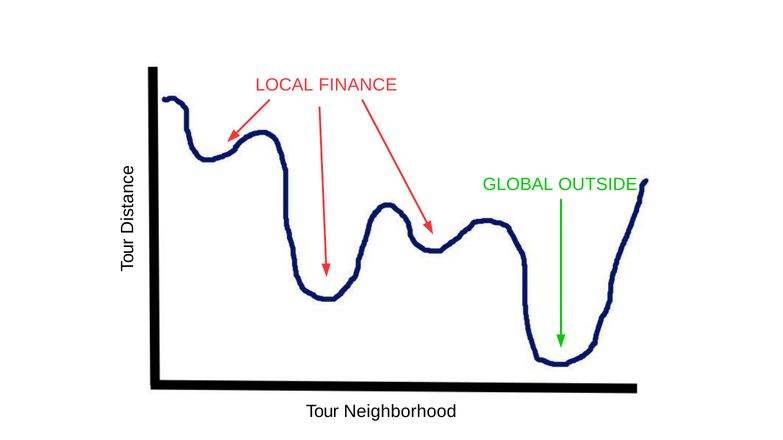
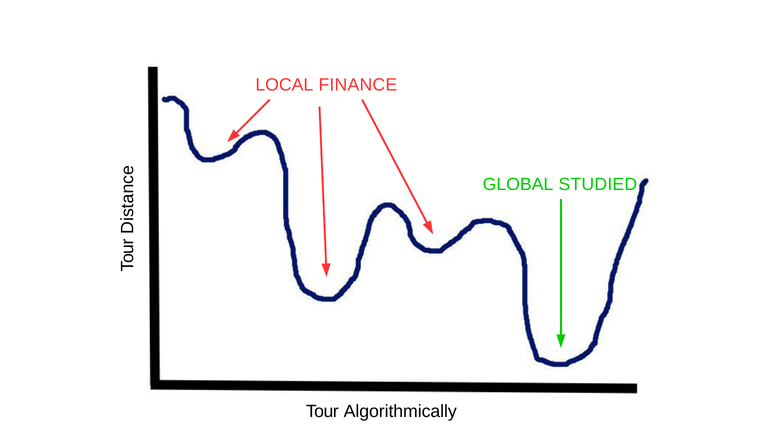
OUTSIDE: OUTSIDE -> STUDIED
Neighborhood: Neighborhood -> Algorithmically
